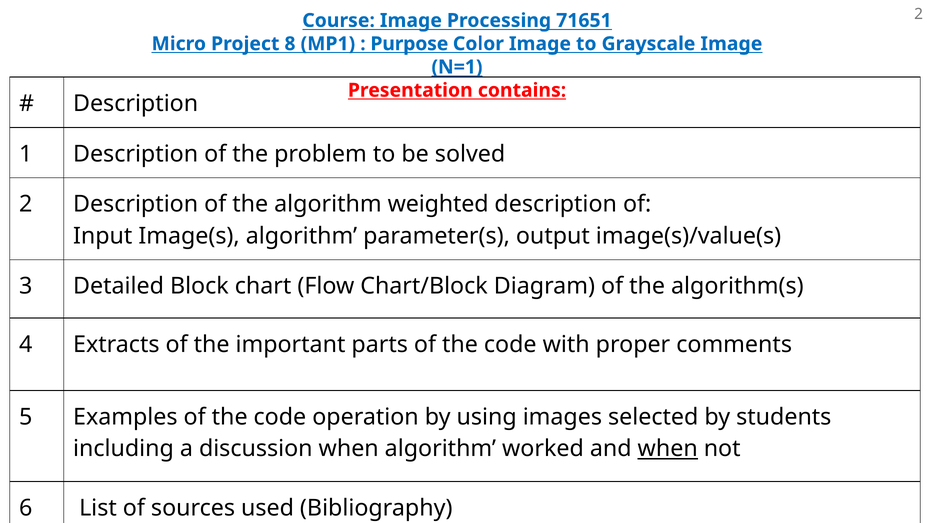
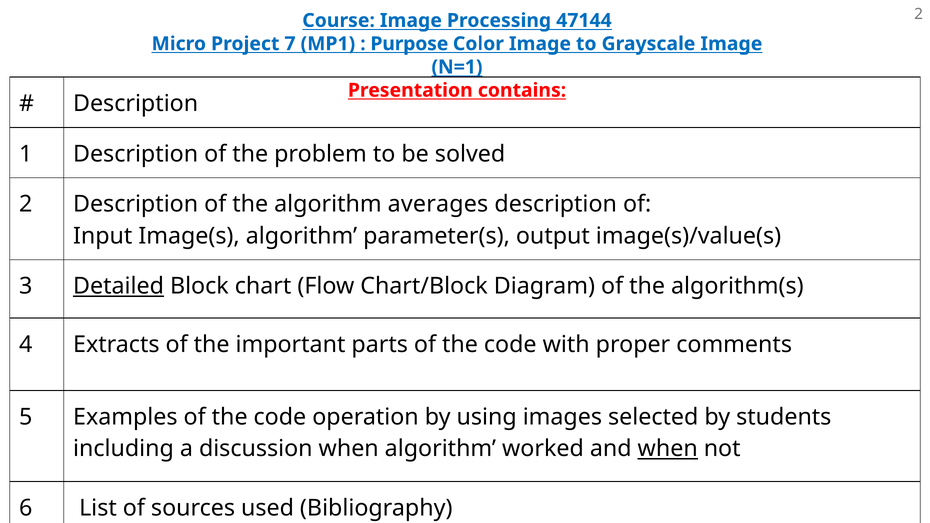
71651: 71651 -> 47144
8: 8 -> 7
weighted: weighted -> averages
Detailed underline: none -> present
